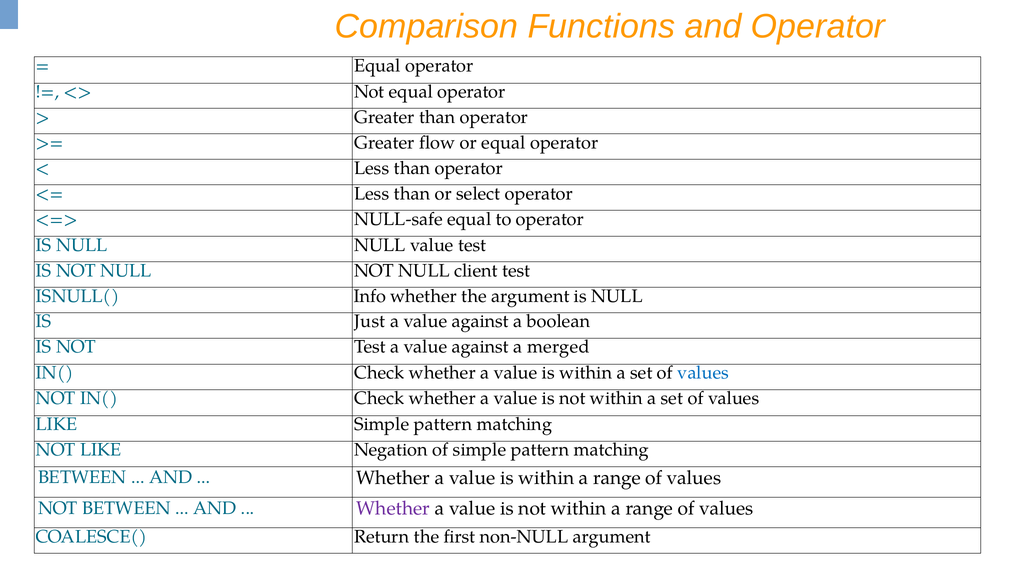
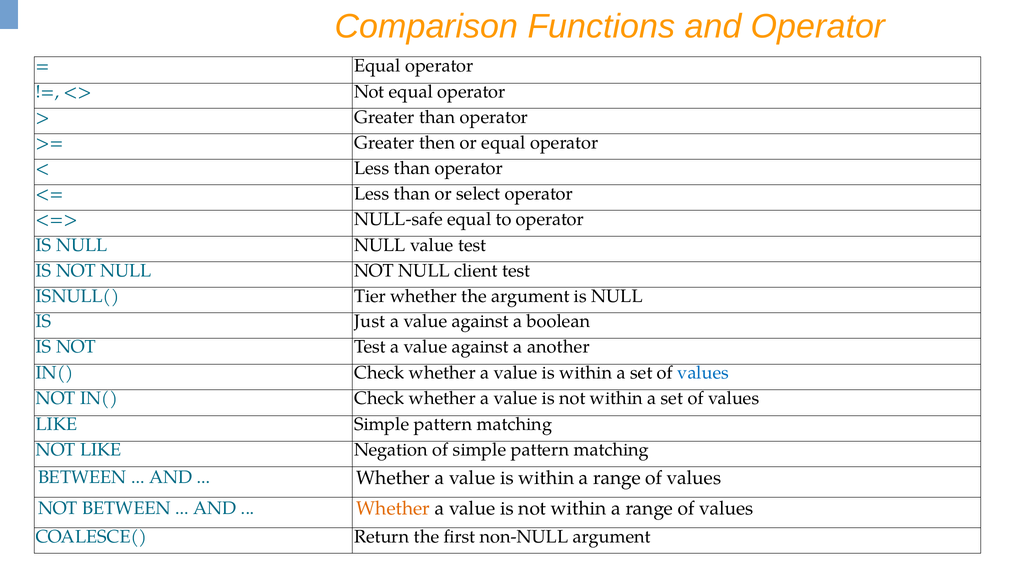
flow: flow -> then
Info: Info -> Tier
merged: merged -> another
Whether at (393, 508) colour: purple -> orange
